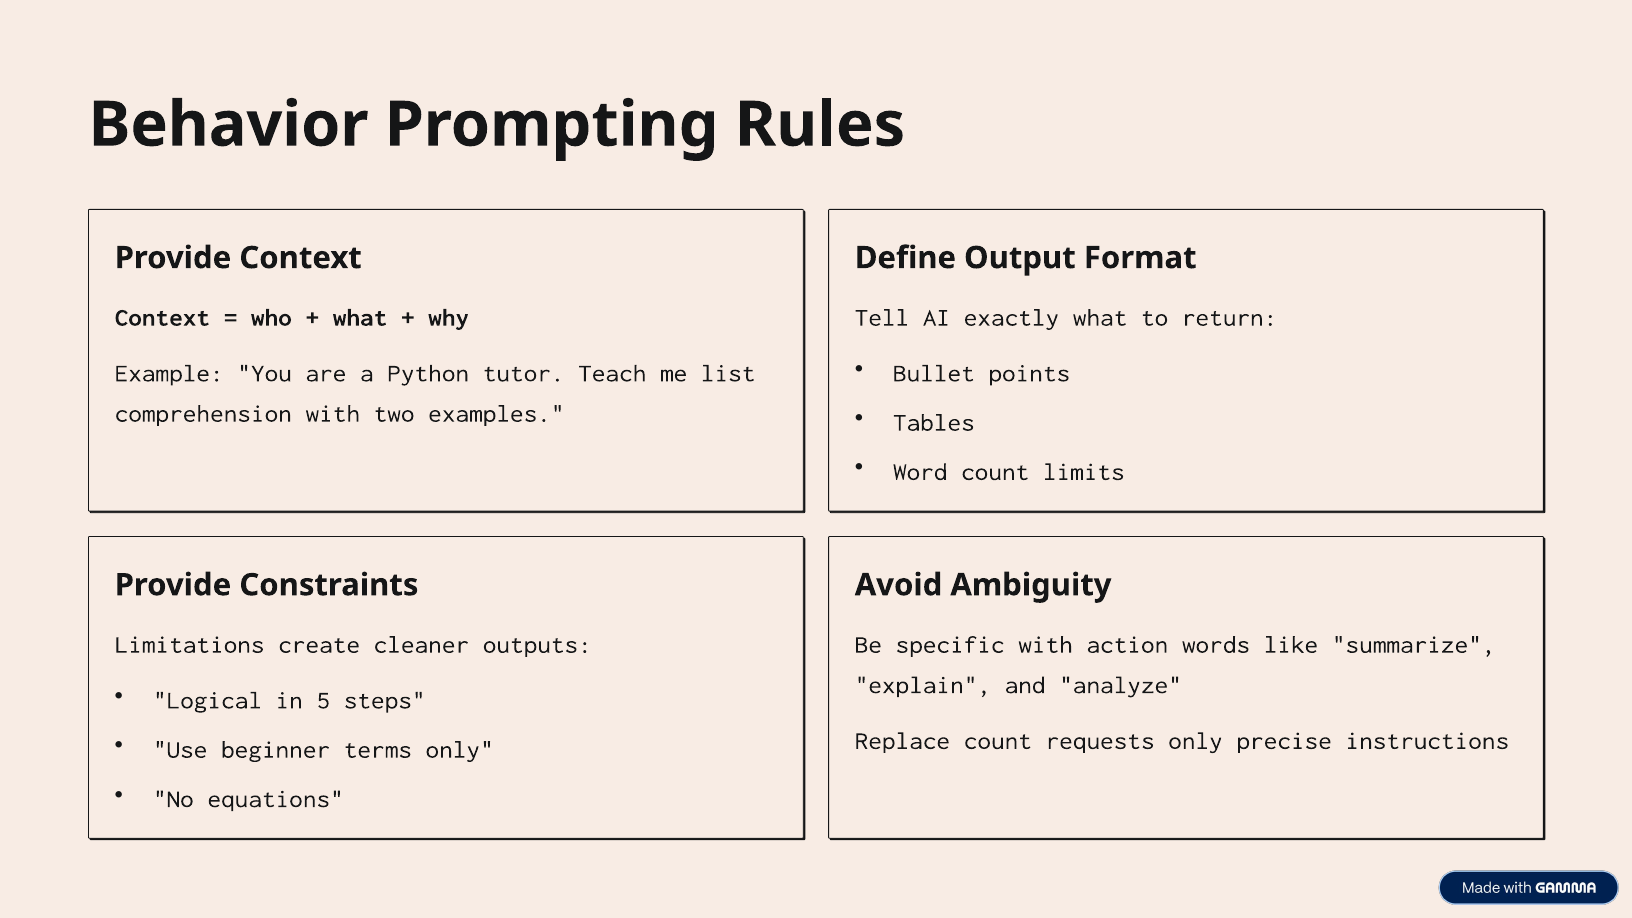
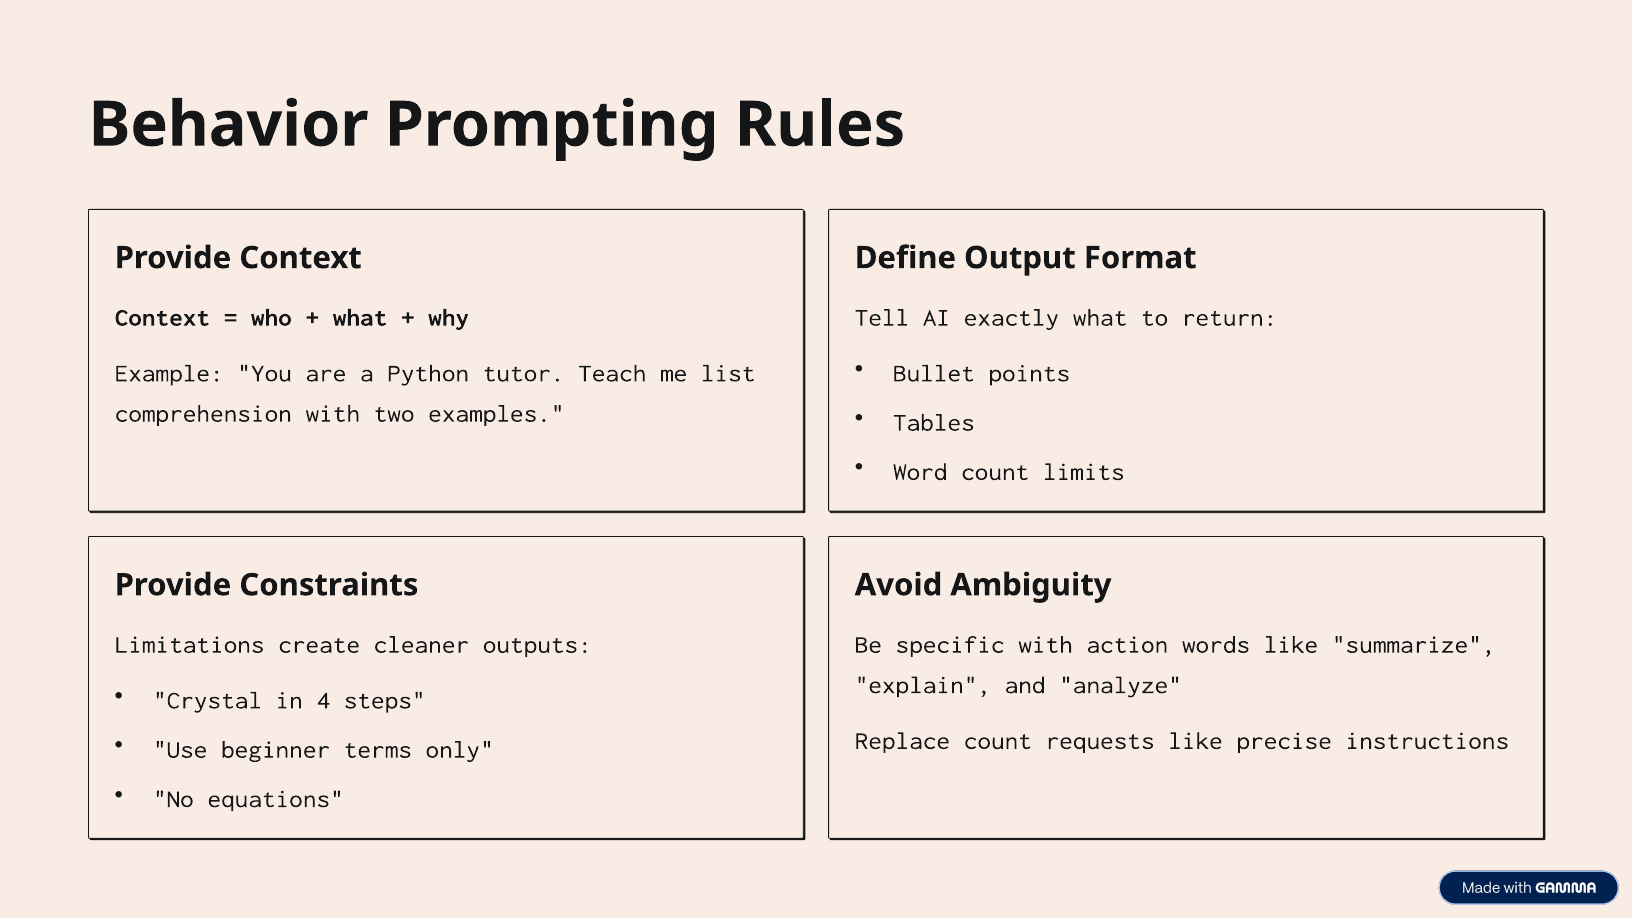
Logical: Logical -> Crystal
5: 5 -> 4
requests only: only -> like
